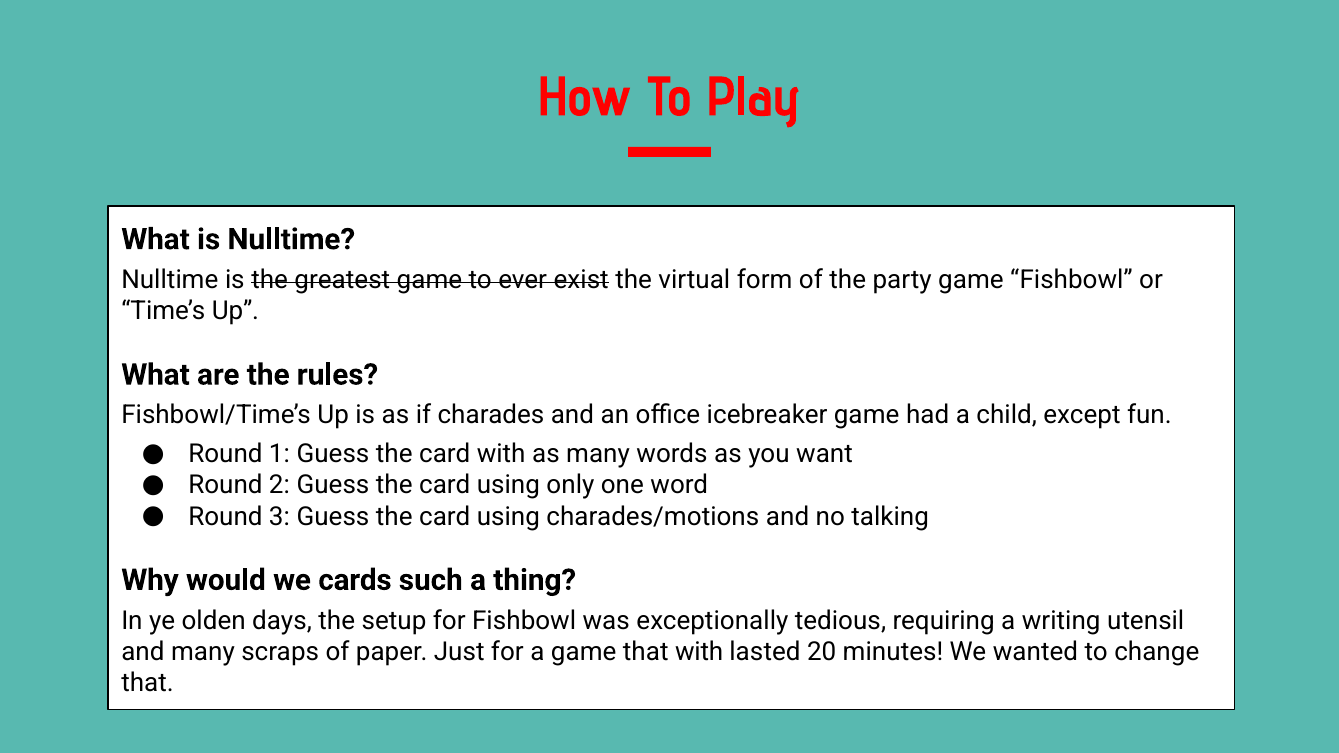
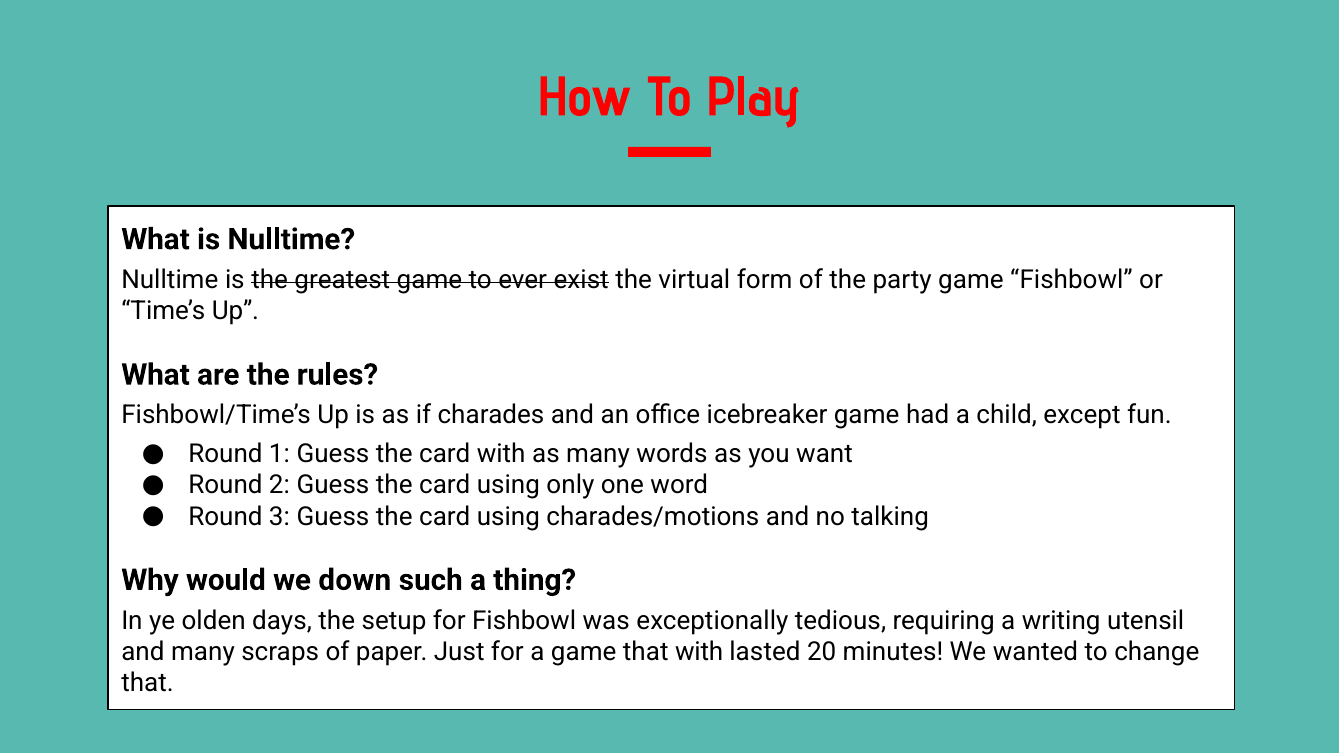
cards: cards -> down
